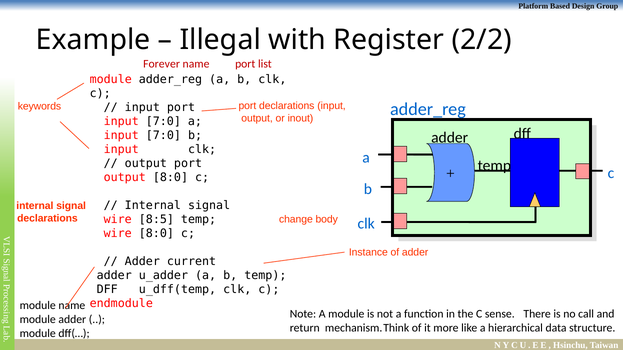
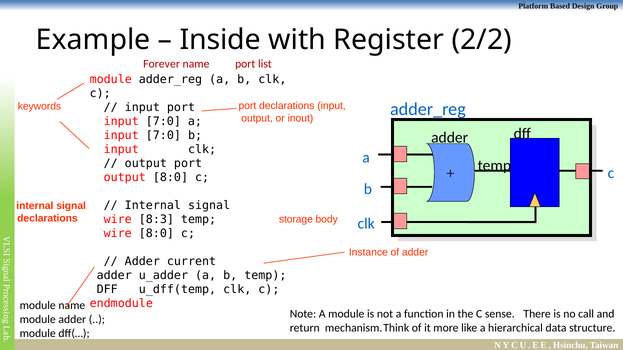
Illegal: Illegal -> Inside
8:5: 8:5 -> 8:3
change: change -> storage
